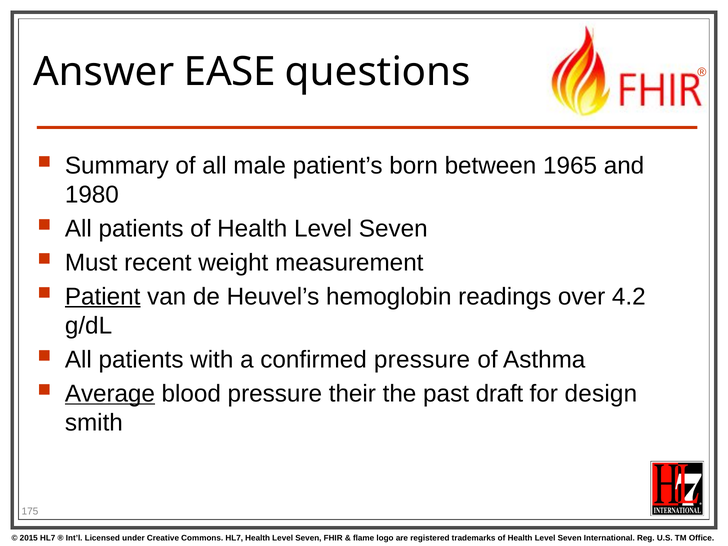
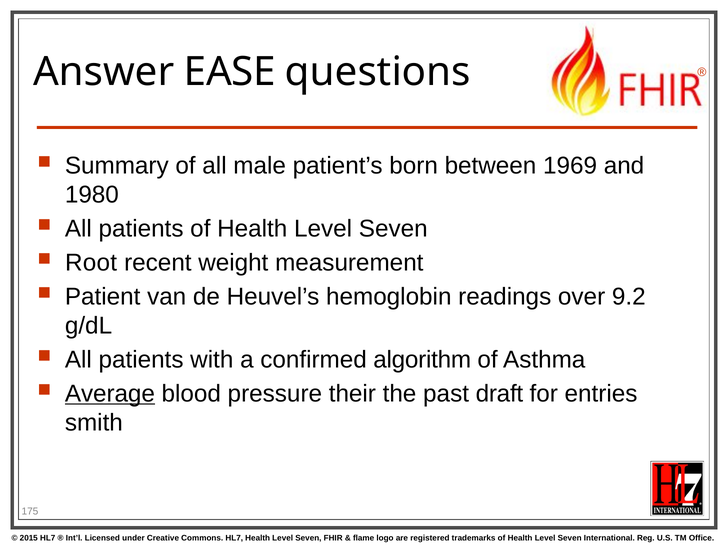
1965: 1965 -> 1969
Must: Must -> Root
Patient underline: present -> none
4.2: 4.2 -> 9.2
confirmed pressure: pressure -> algorithm
design: design -> entries
